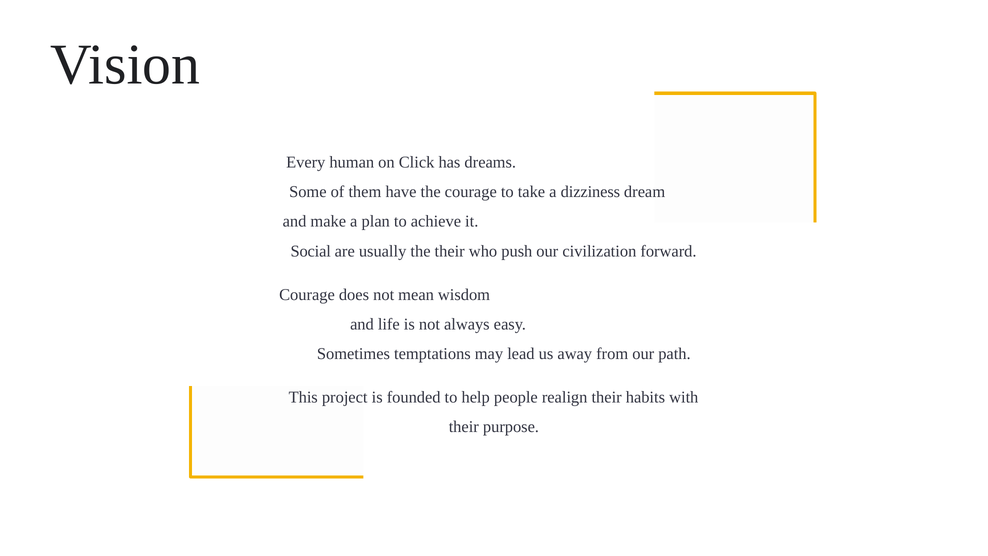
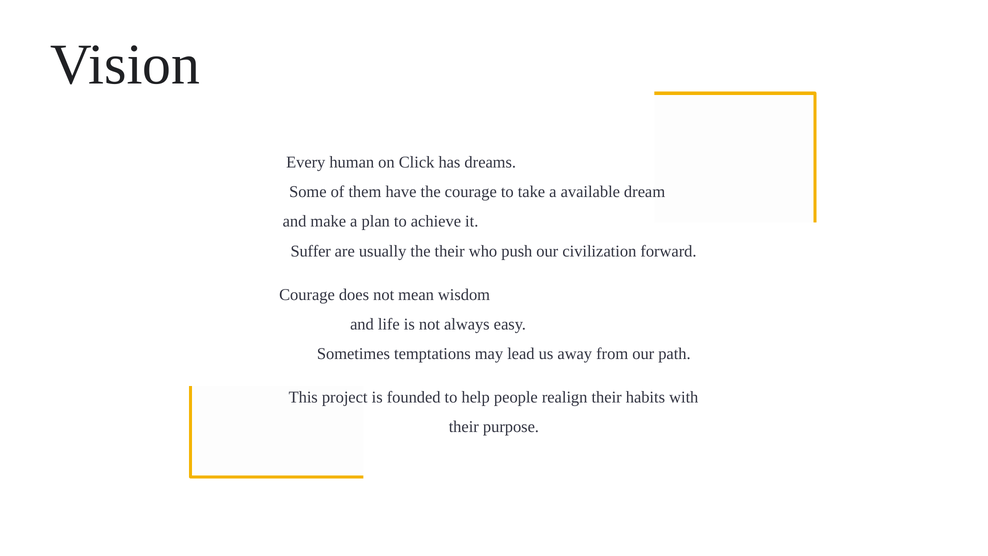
dizziness: dizziness -> available
Social: Social -> Suffer
